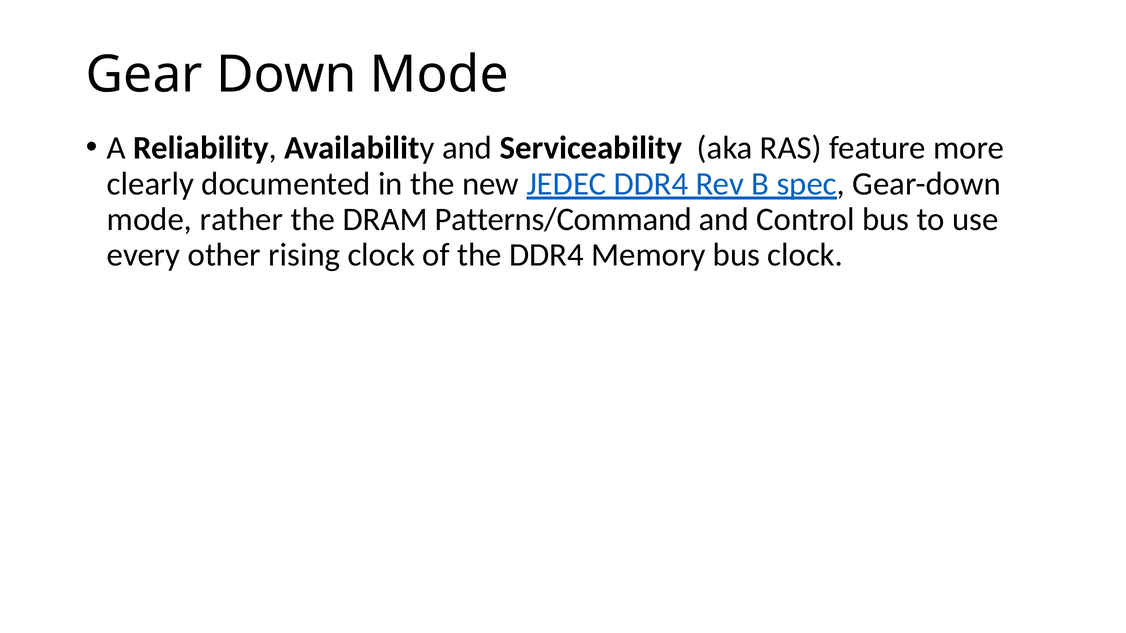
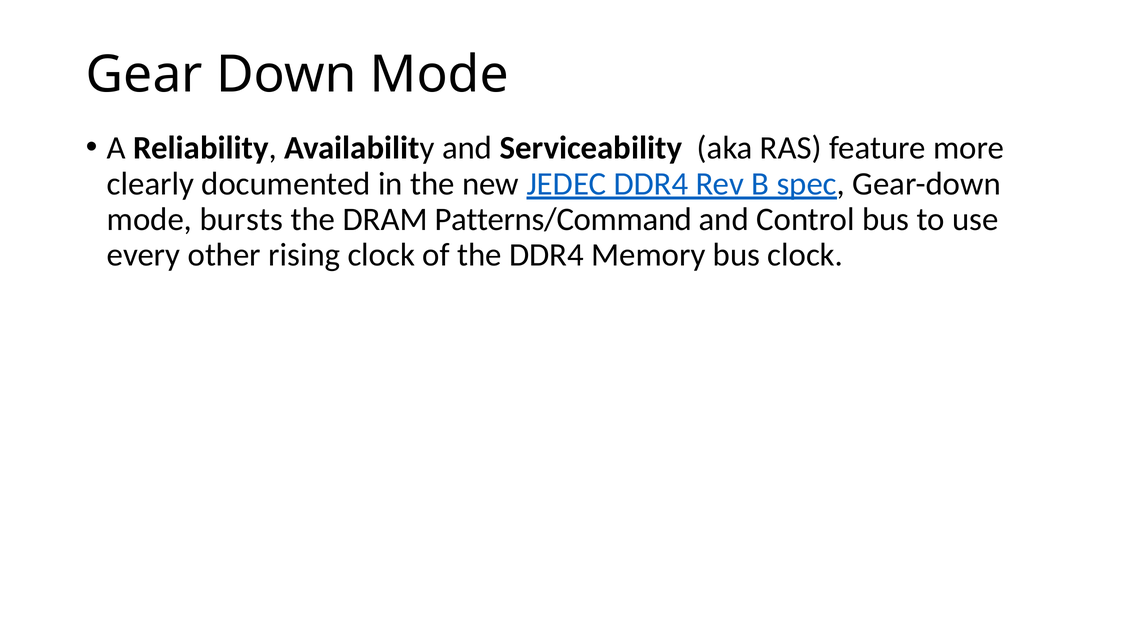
rather: rather -> bursts
